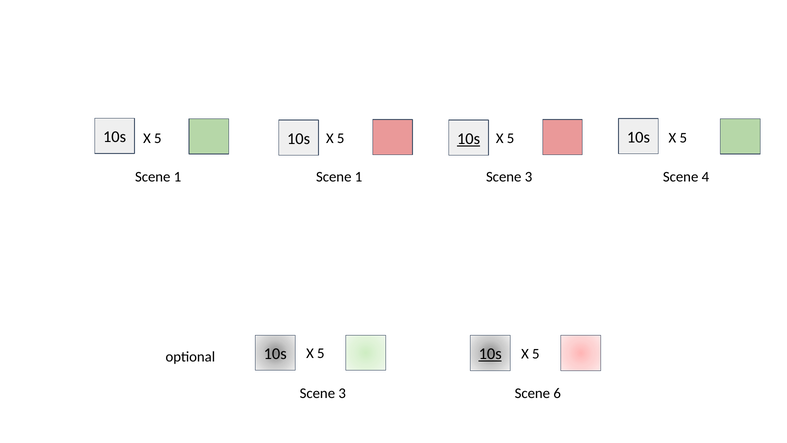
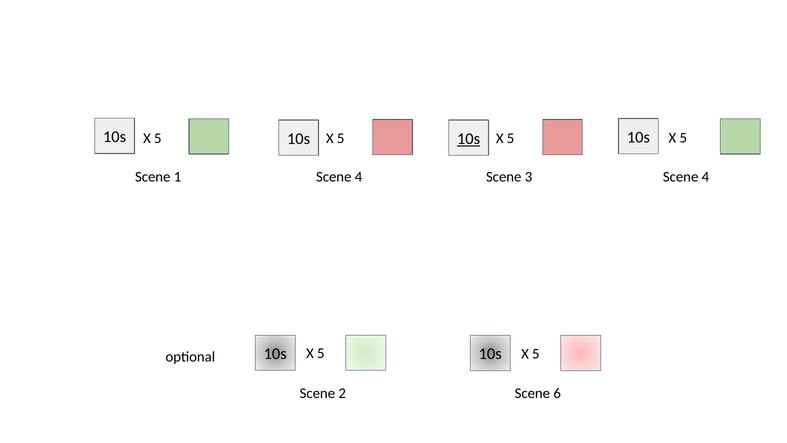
1 Scene 1: 1 -> 4
10s at (490, 354) underline: present -> none
3 at (342, 393): 3 -> 2
